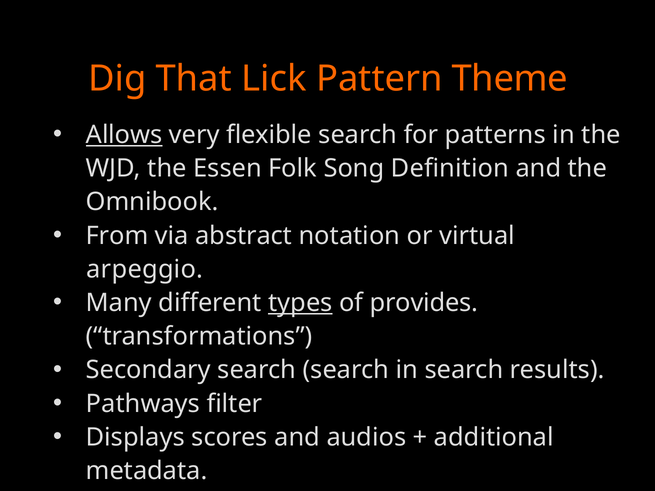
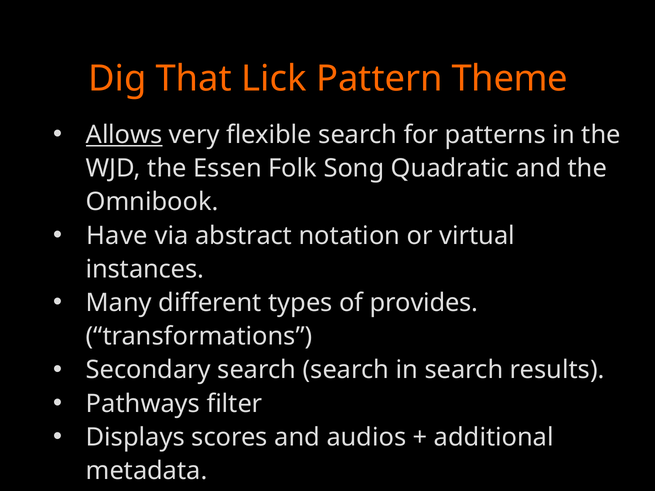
Definition: Definition -> Quadratic
From: From -> Have
arpeggio: arpeggio -> instances
types underline: present -> none
